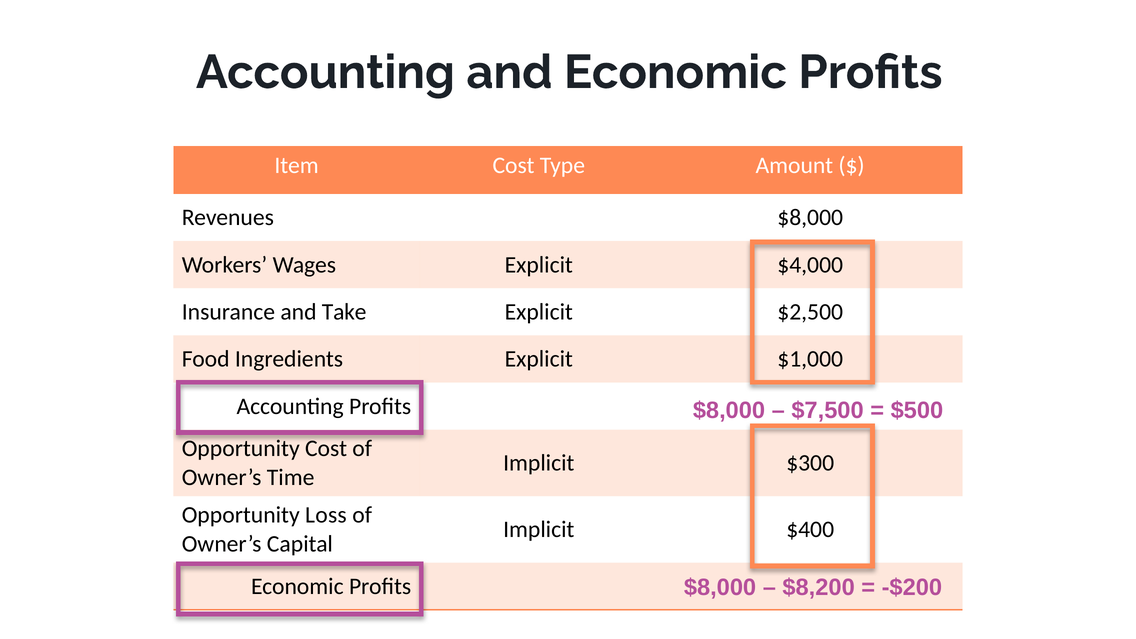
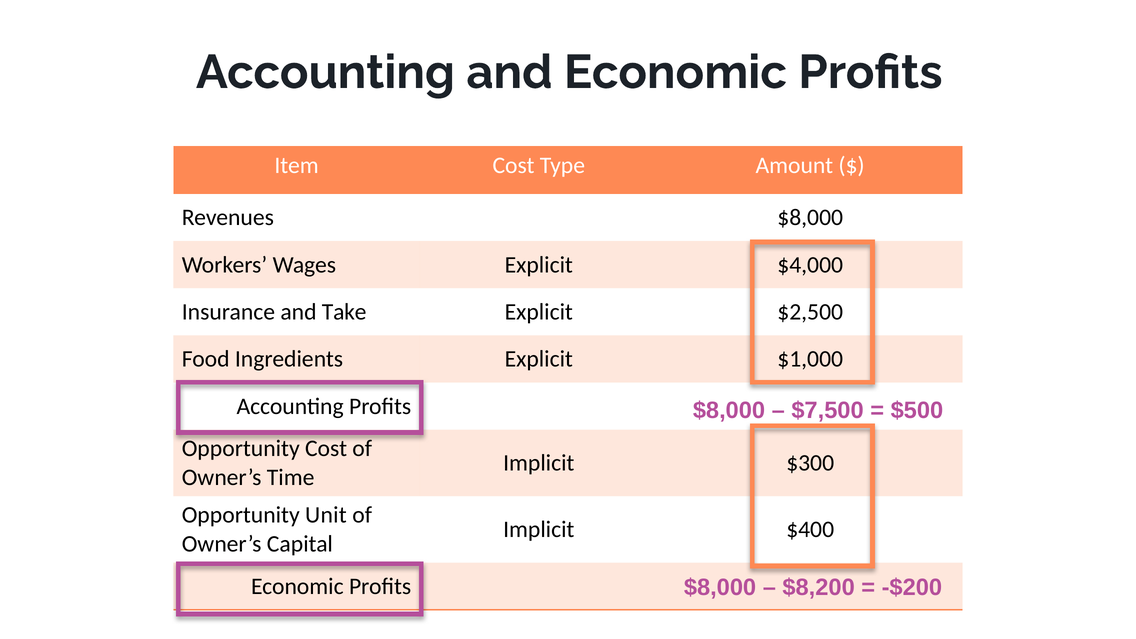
Loss: Loss -> Unit
